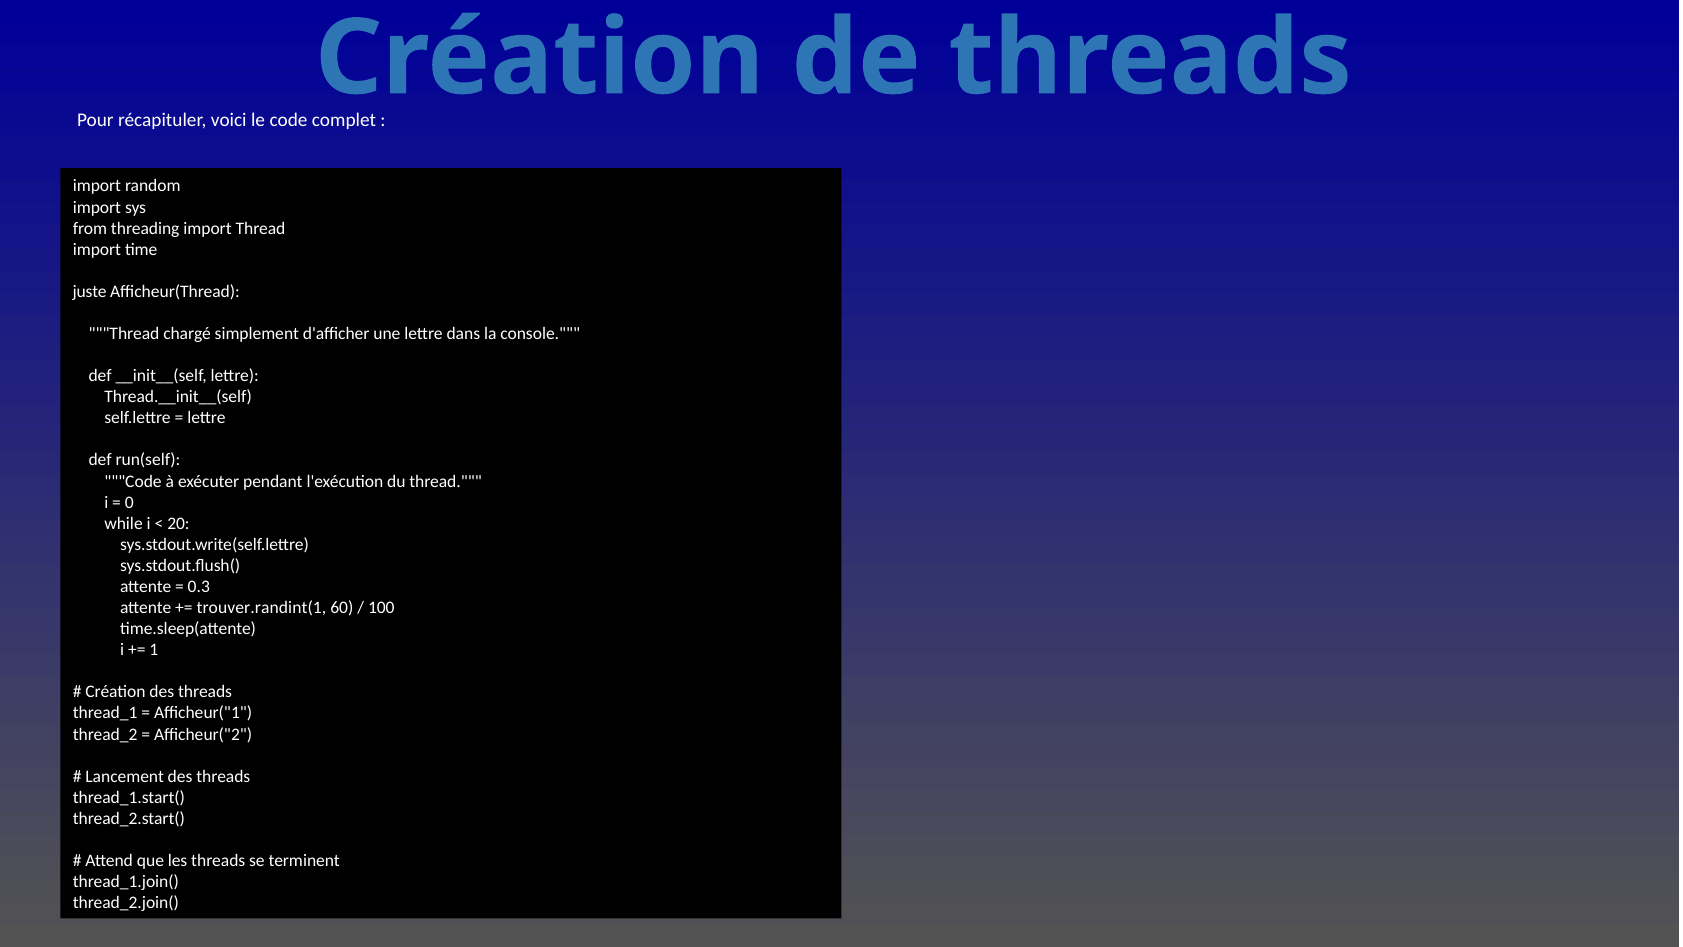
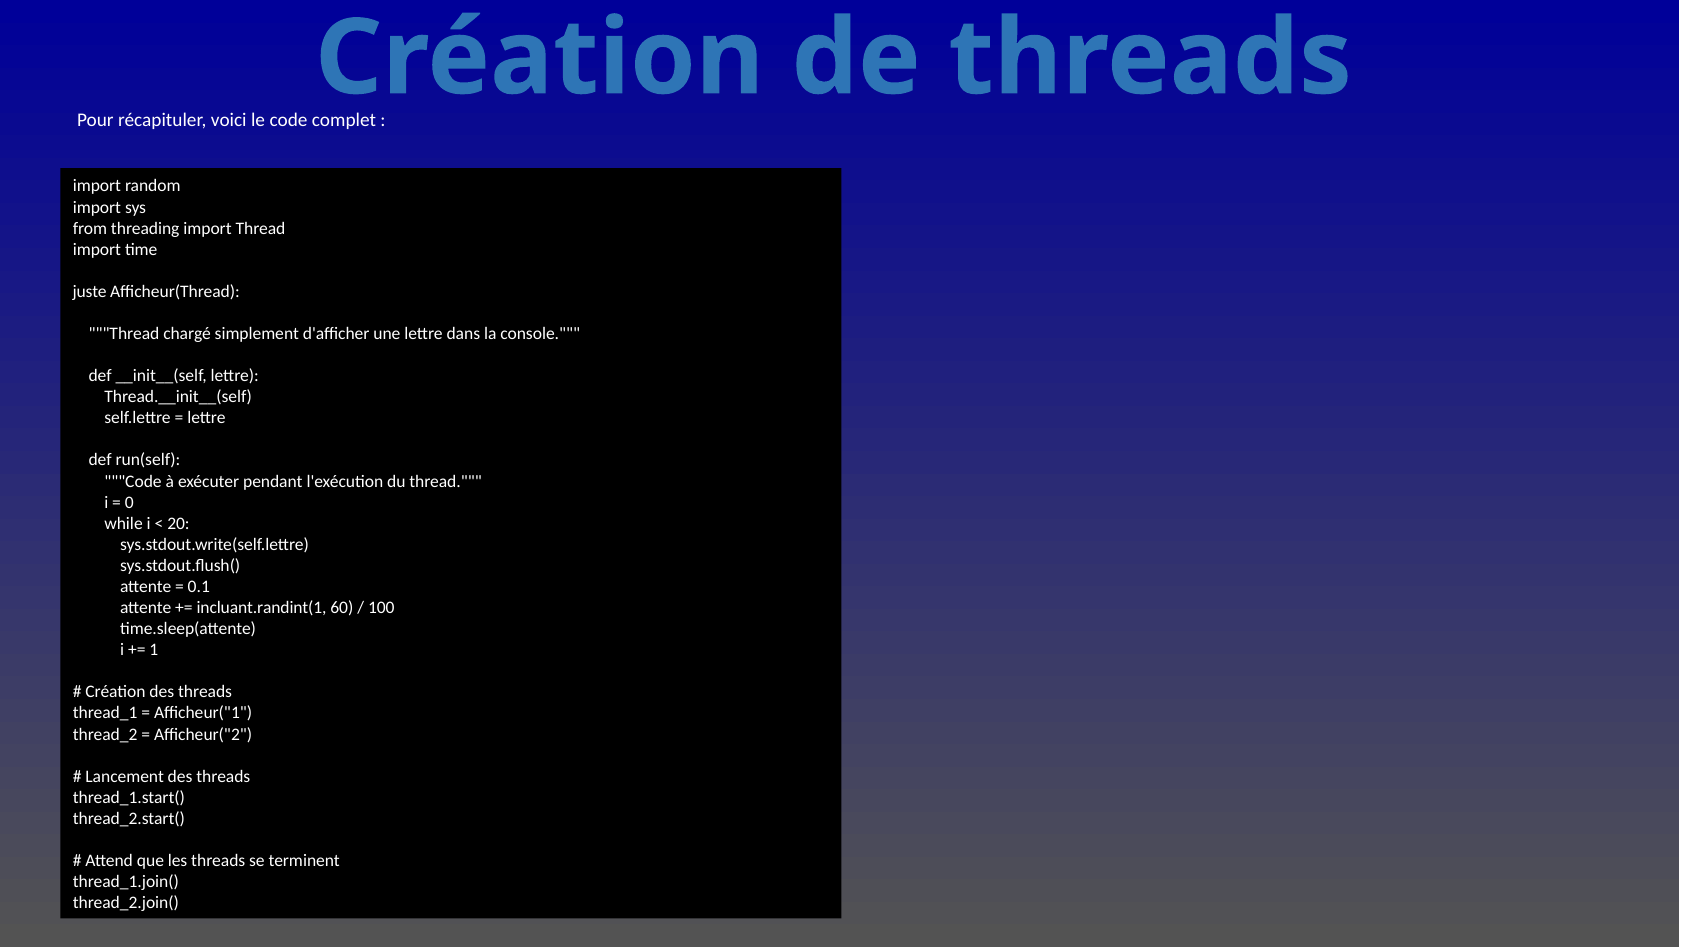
0.3: 0.3 -> 0.1
trouver.randint(1: trouver.randint(1 -> incluant.randint(1
